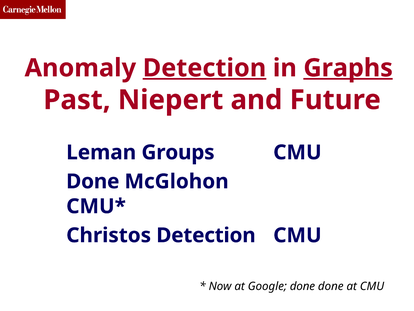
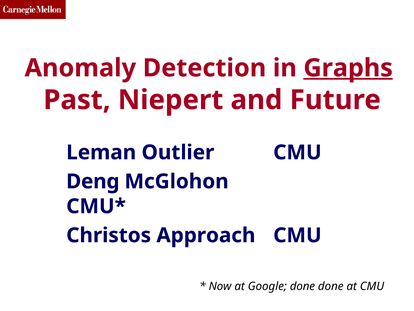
Detection at (204, 68) underline: present -> none
Groups: Groups -> Outlier
Done at (93, 181): Done -> Deng
Christos Detection: Detection -> Approach
